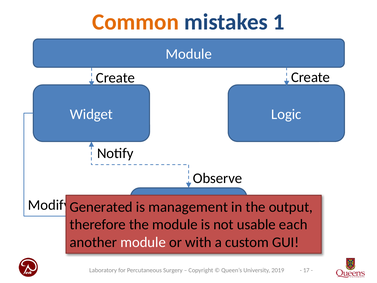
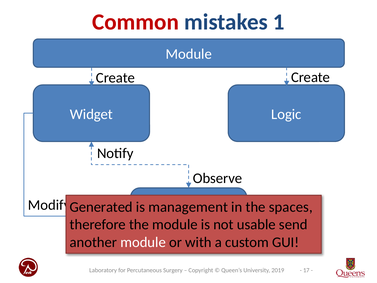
Common colour: orange -> red
output: output -> spaces
each: each -> send
